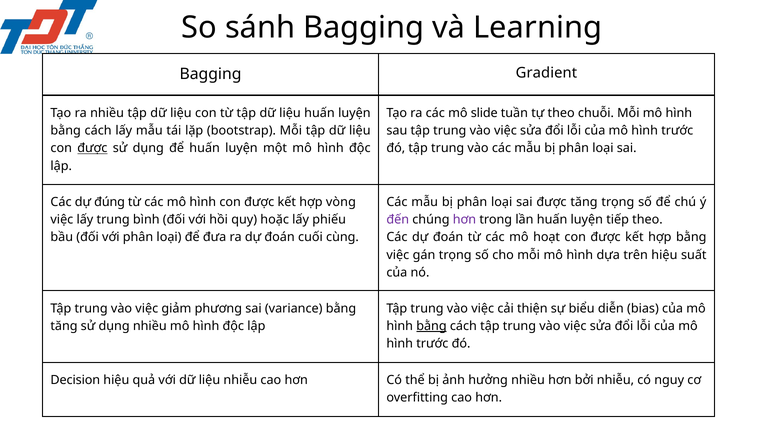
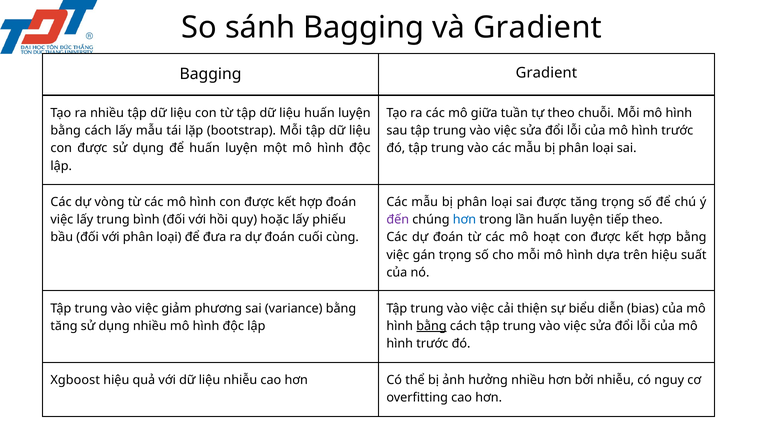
và Learning: Learning -> Gradient
slide: slide -> giữa
được at (92, 148) underline: present -> none
đúng: đúng -> vòng
hợp vòng: vòng -> đoán
hơn at (464, 220) colour: purple -> blue
Decision: Decision -> Xgboost
